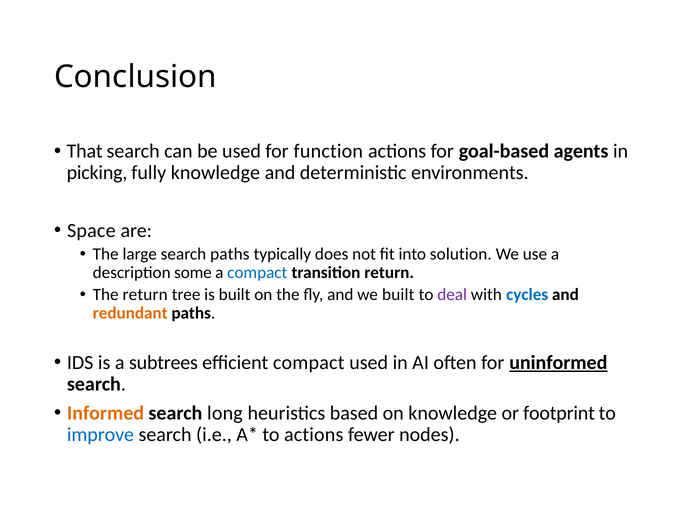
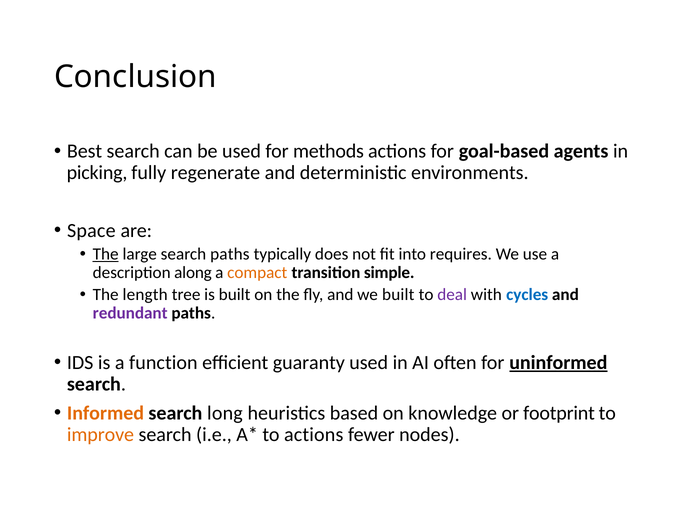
That: That -> Best
function: function -> methods
fully knowledge: knowledge -> regenerate
The at (106, 254) underline: none -> present
solution: solution -> requires
some: some -> along
compact at (257, 273) colour: blue -> orange
transition return: return -> simple
The return: return -> length
redundant colour: orange -> purple
subtrees: subtrees -> function
efficient compact: compact -> guaranty
improve colour: blue -> orange
